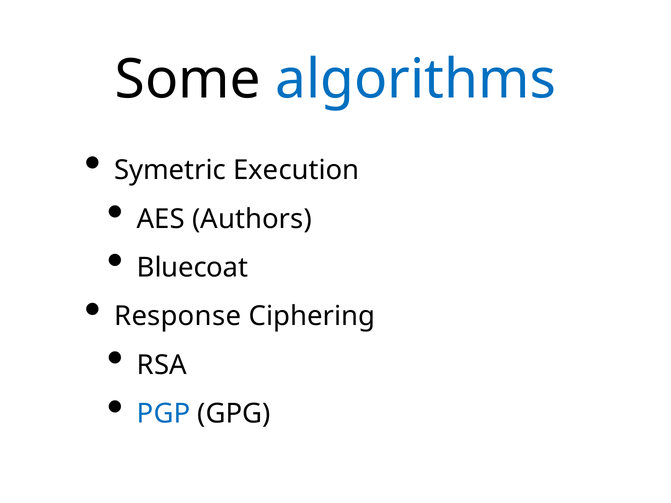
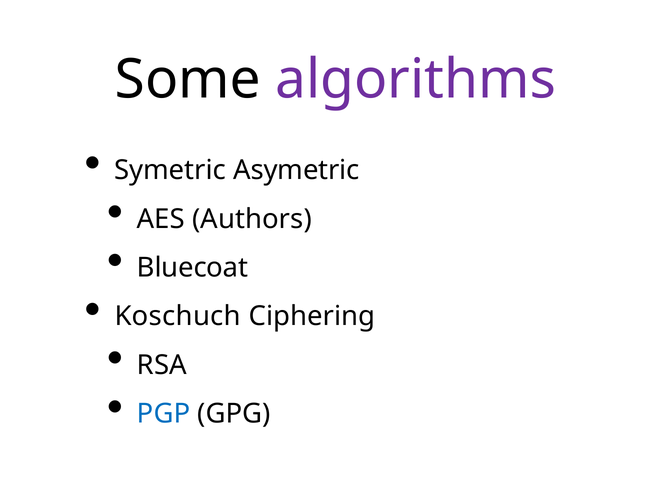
algorithms colour: blue -> purple
Execution: Execution -> Asymetric
Response: Response -> Koschuch
